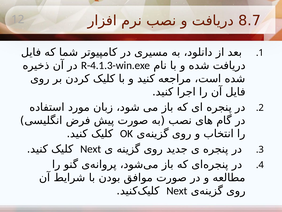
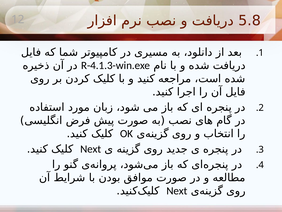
8.7: 8.7 -> 5.8
